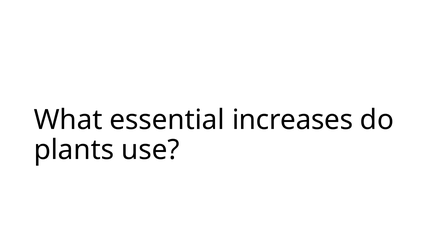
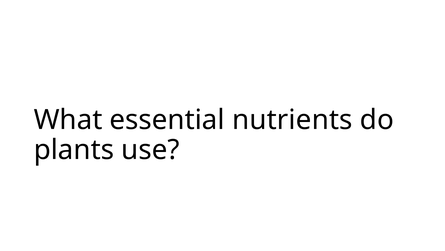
increases: increases -> nutrients
